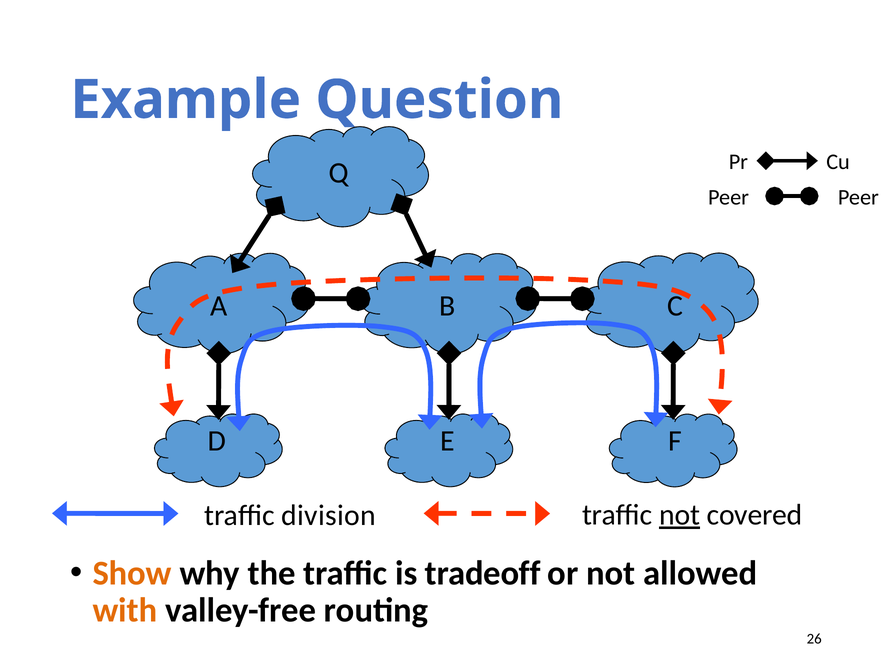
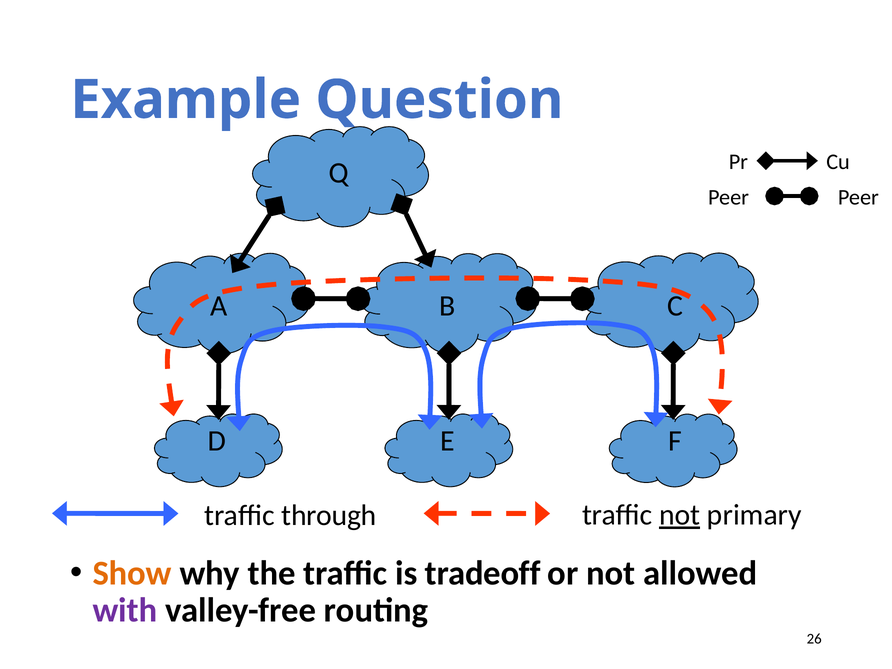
division: division -> through
covered: covered -> primary
with colour: orange -> purple
